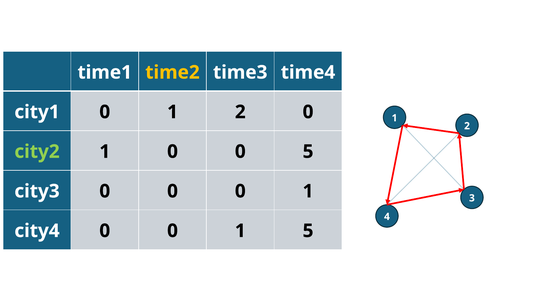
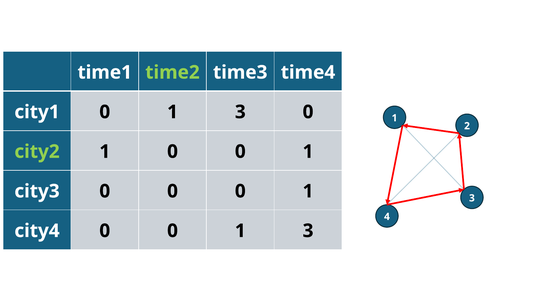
time2 colour: yellow -> light green
city1 0 1 2: 2 -> 3
1 0 0 5: 5 -> 1
0 0 1 5: 5 -> 3
